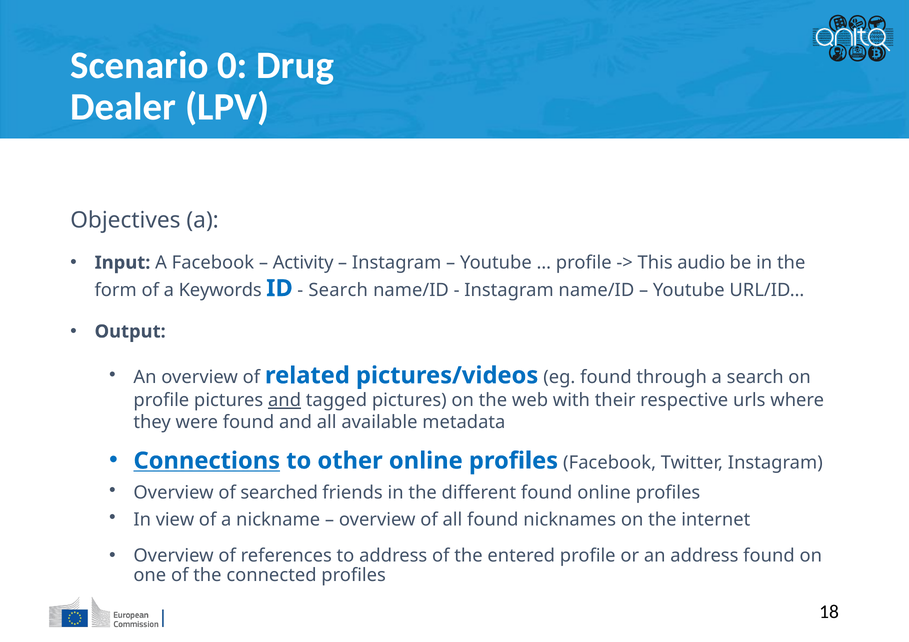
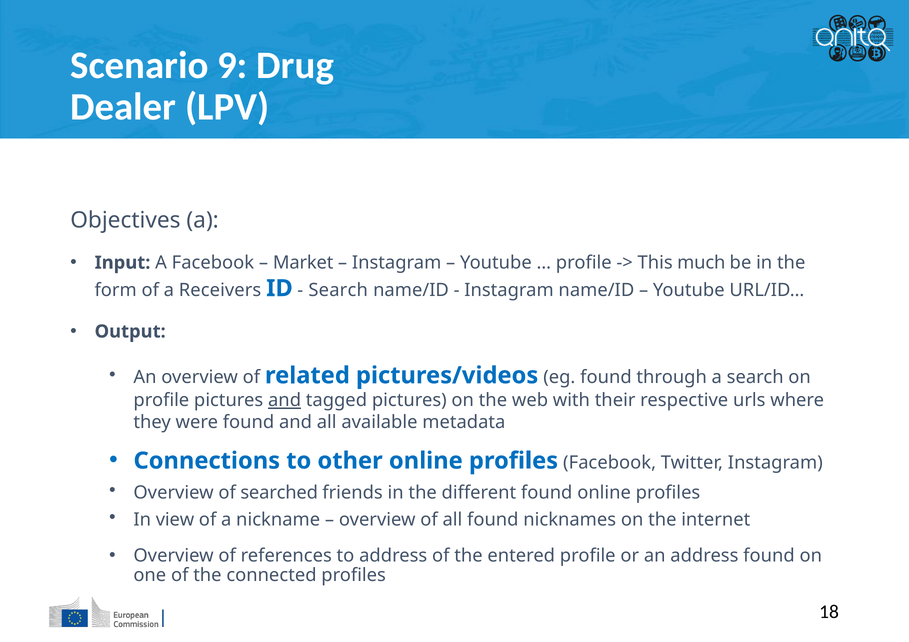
0: 0 -> 9
Activity: Activity -> Market
audio: audio -> much
Keywords: Keywords -> Receivers
Connections underline: present -> none
